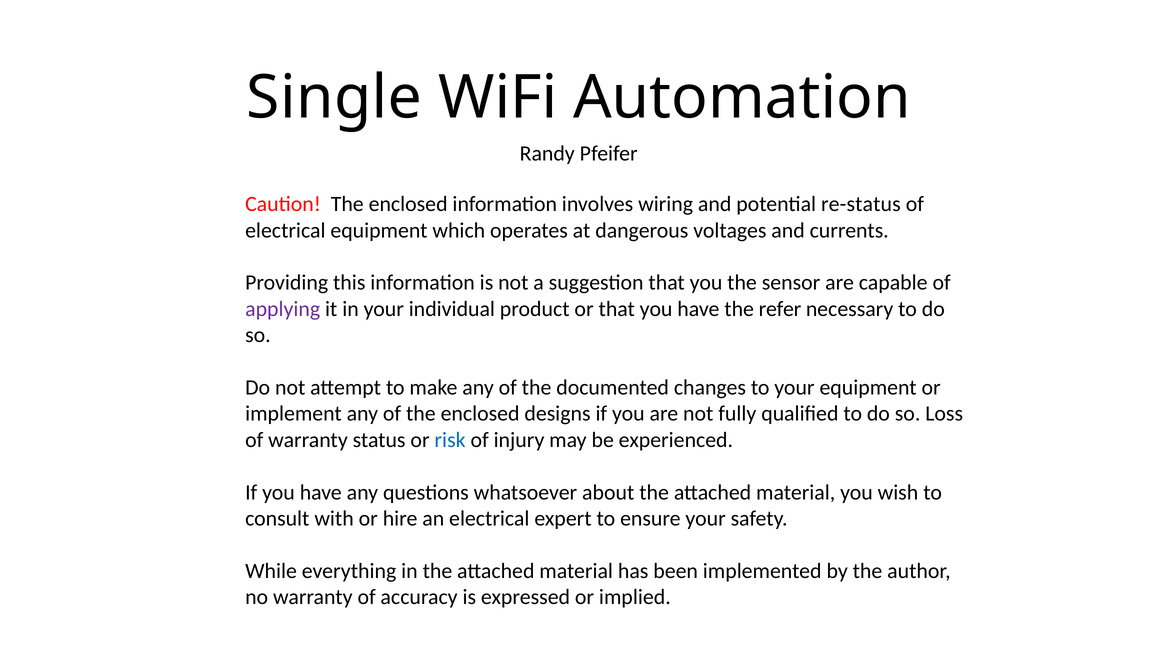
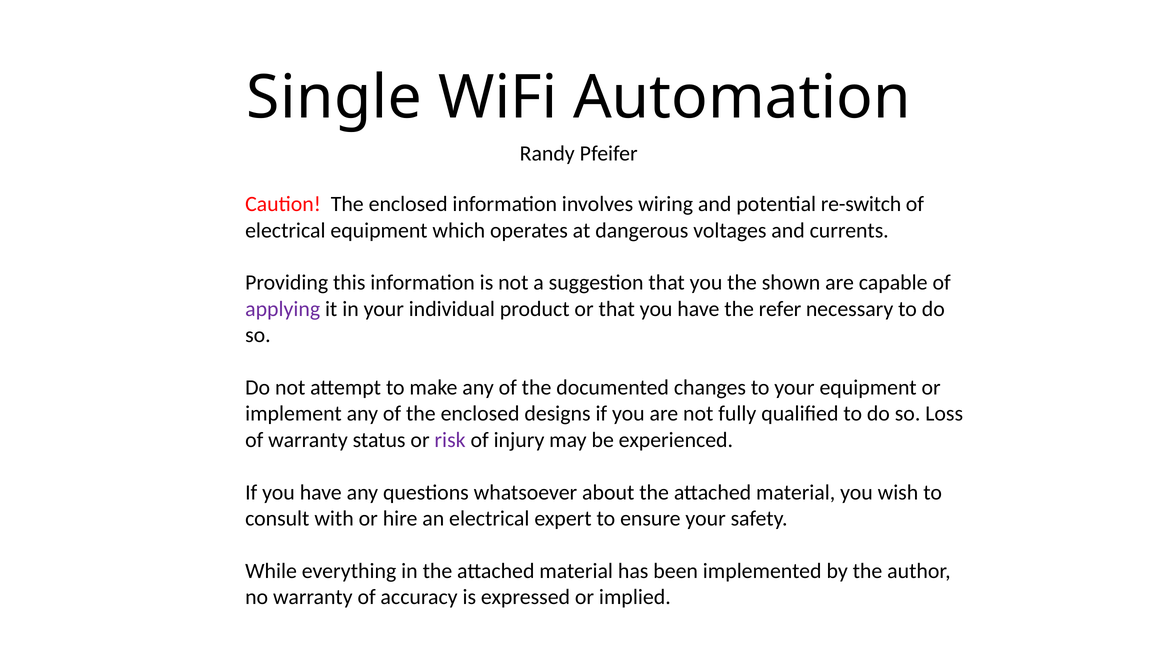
re-status: re-status -> re-switch
sensor: sensor -> shown
risk colour: blue -> purple
